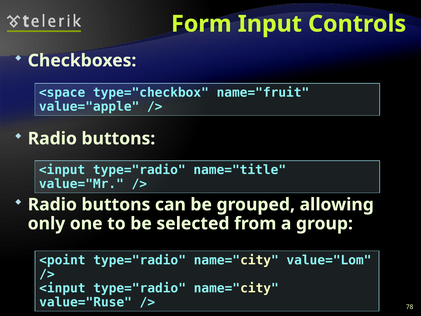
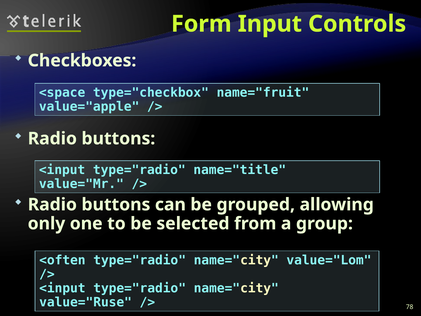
<point: <point -> <often
